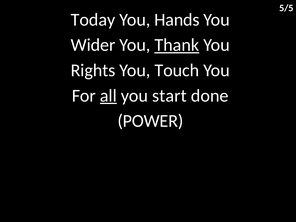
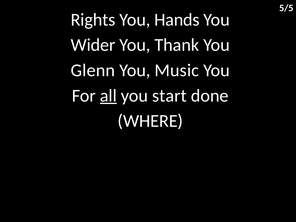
Today: Today -> Rights
Thank underline: present -> none
Rights: Rights -> Glenn
Touch: Touch -> Music
POWER: POWER -> WHERE
